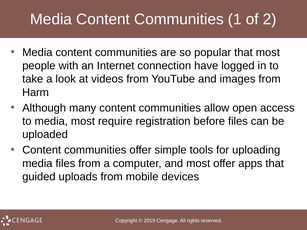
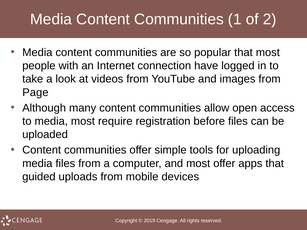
Harm: Harm -> Page
